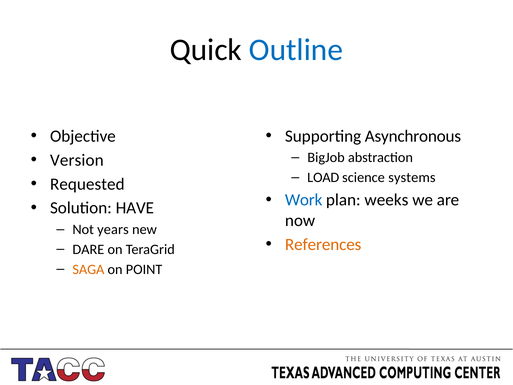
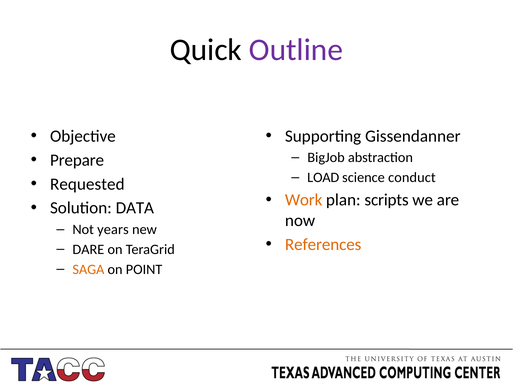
Outline colour: blue -> purple
Asynchronous: Asynchronous -> Gissendanner
Version: Version -> Prepare
systems: systems -> conduct
Work colour: blue -> orange
weeks: weeks -> scripts
HAVE: HAVE -> DATA
